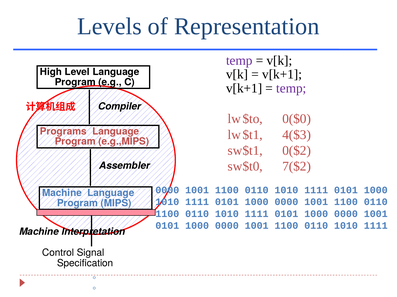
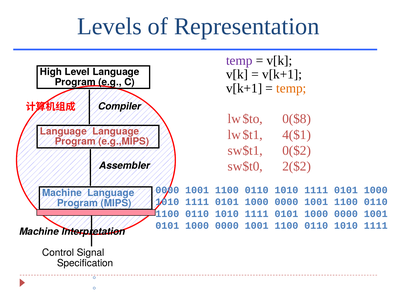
temp at (291, 89) colour: purple -> orange
0($0: 0($0 -> 0($8
Programs at (63, 132): Programs -> Language
4($3: 4($3 -> 4($1
7($2: 7($2 -> 2($2
